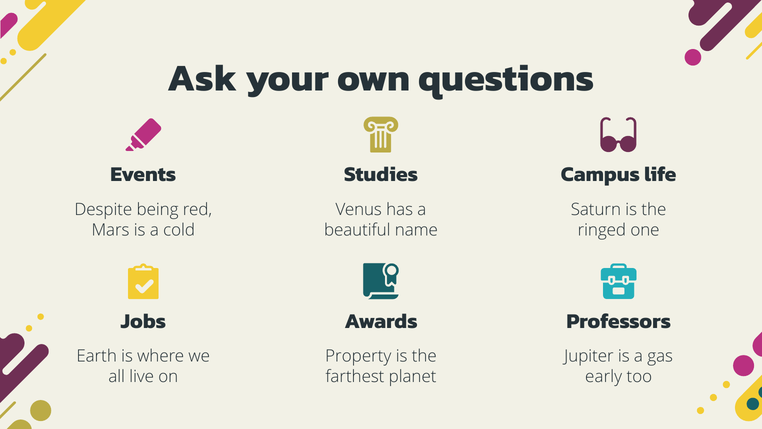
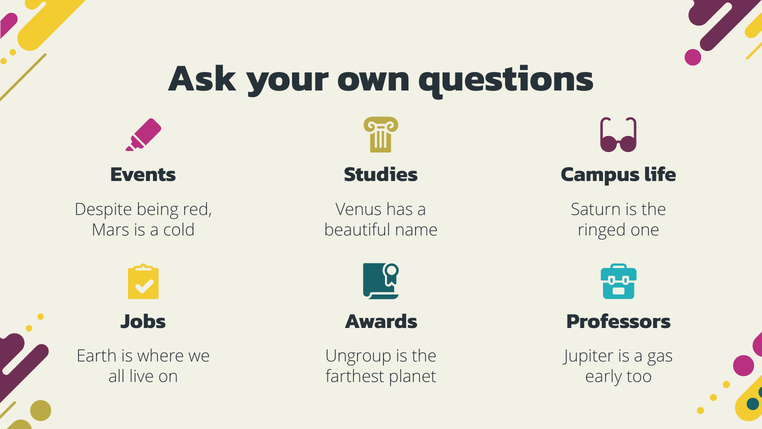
Property: Property -> Ungroup
